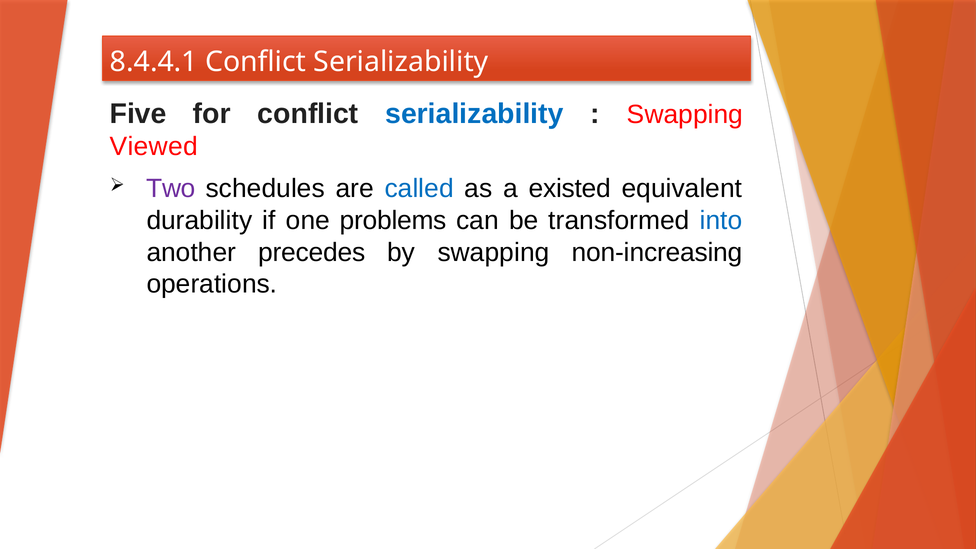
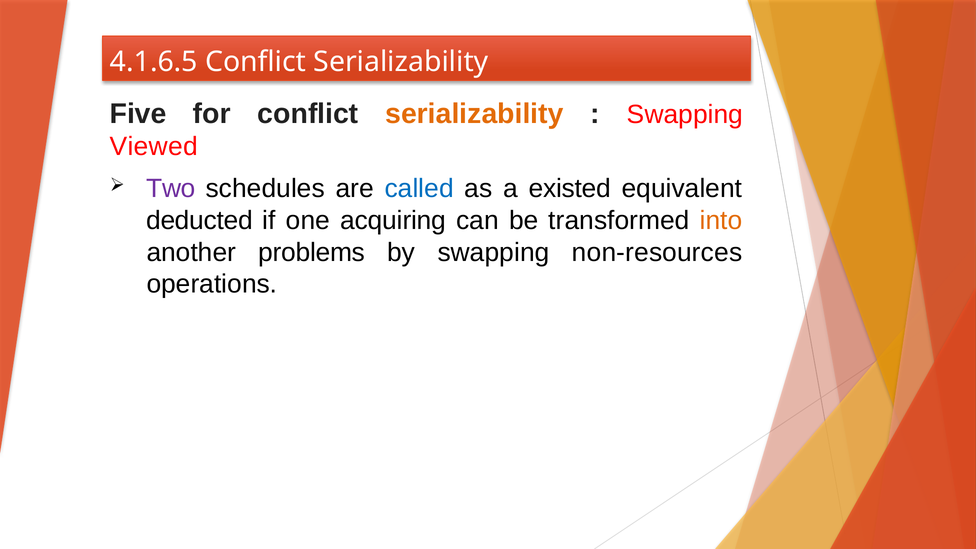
8.4.4.1: 8.4.4.1 -> 4.1.6.5
serializability at (474, 114) colour: blue -> orange
durability: durability -> deducted
problems: problems -> acquiring
into colour: blue -> orange
precedes: precedes -> problems
non-increasing: non-increasing -> non-resources
